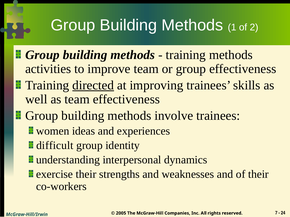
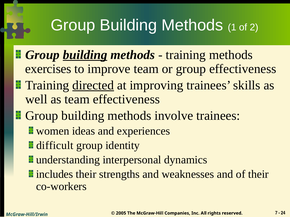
building at (85, 55) underline: none -> present
activities: activities -> exercises
exercise: exercise -> includes
